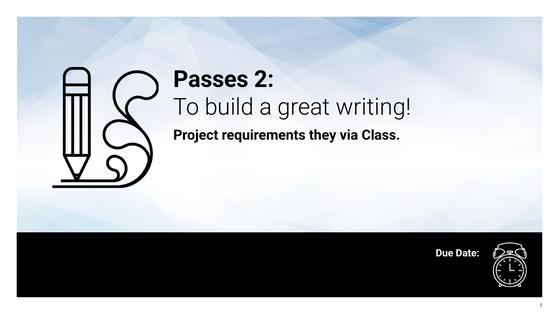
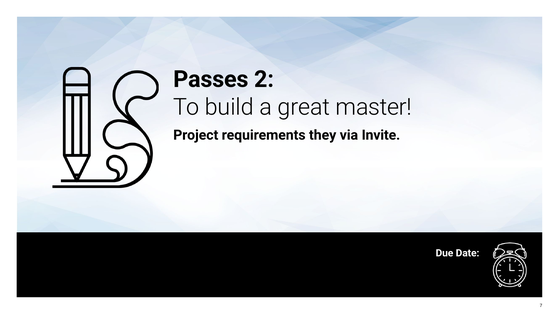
writing: writing -> master
Class: Class -> Invite
